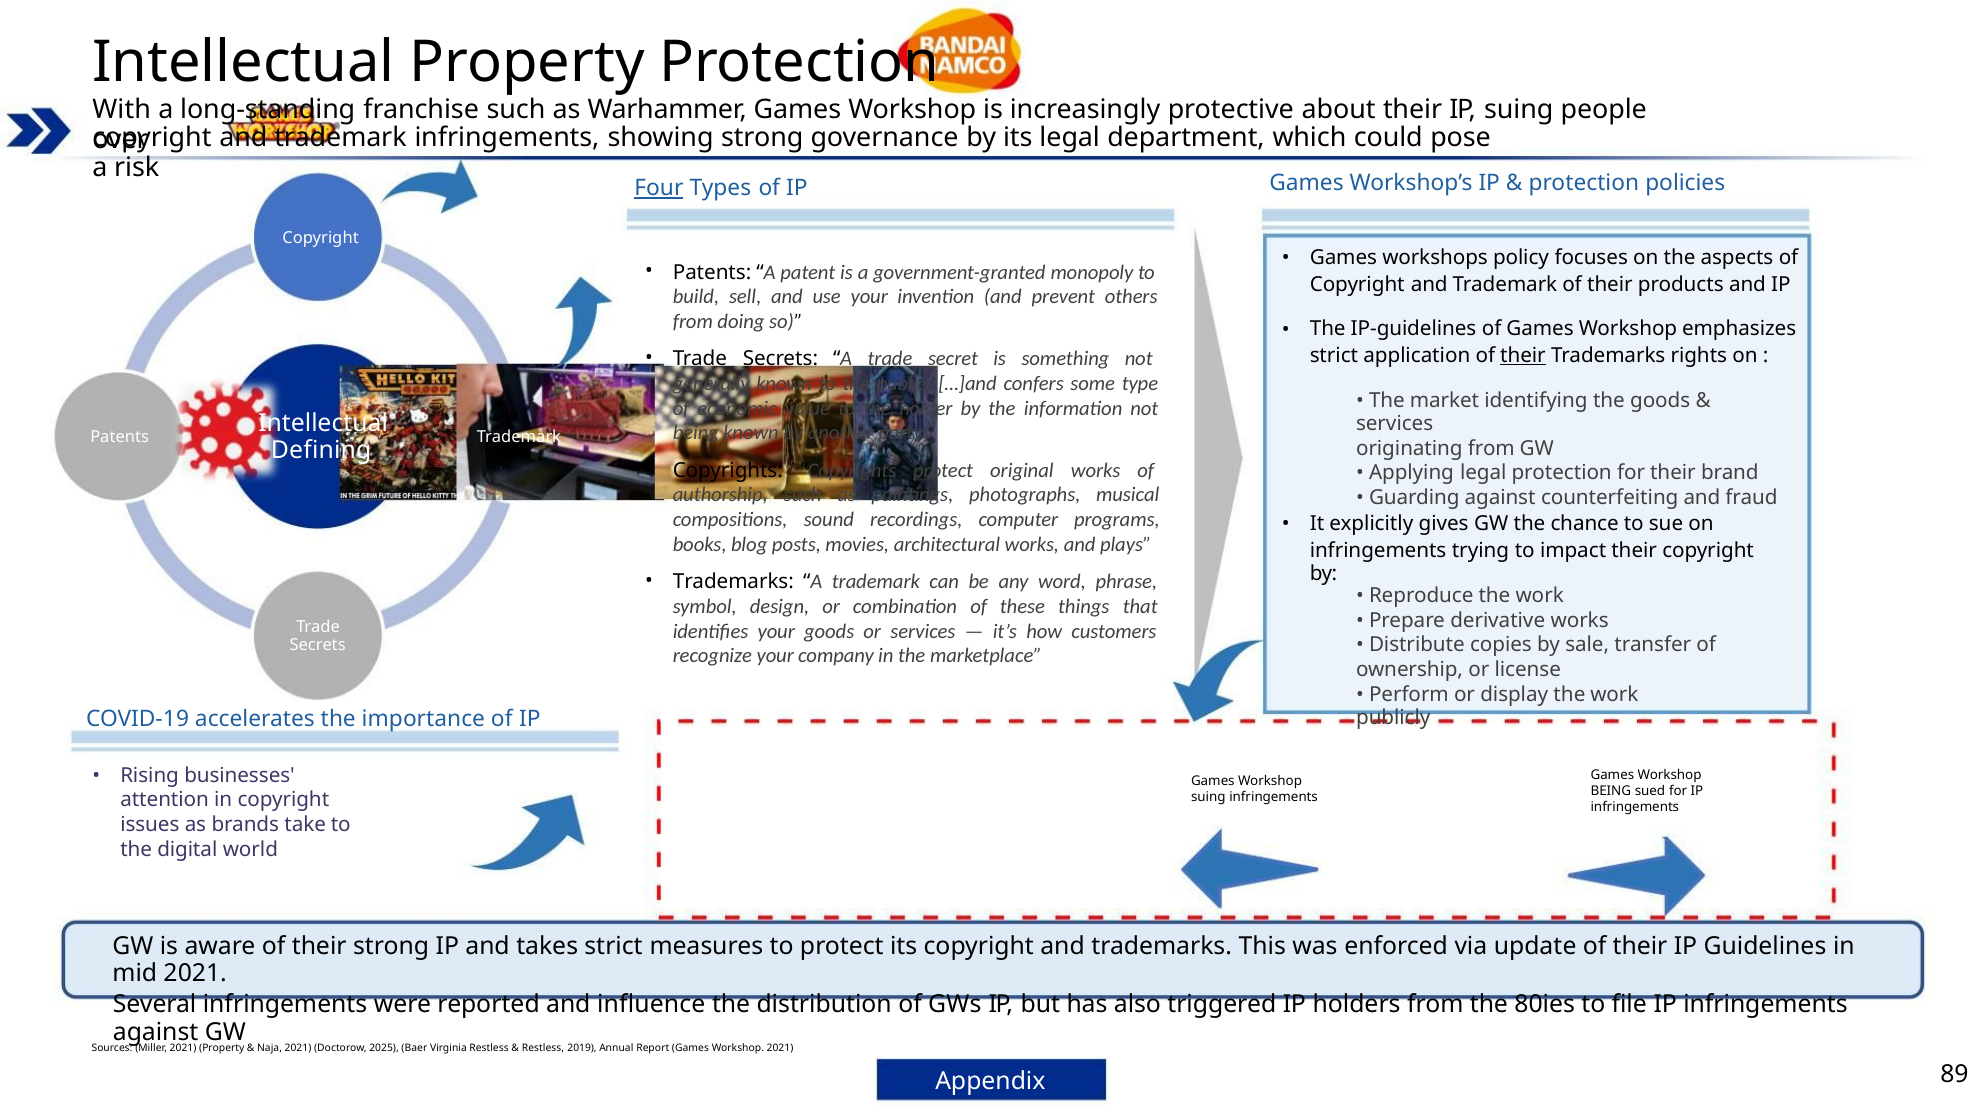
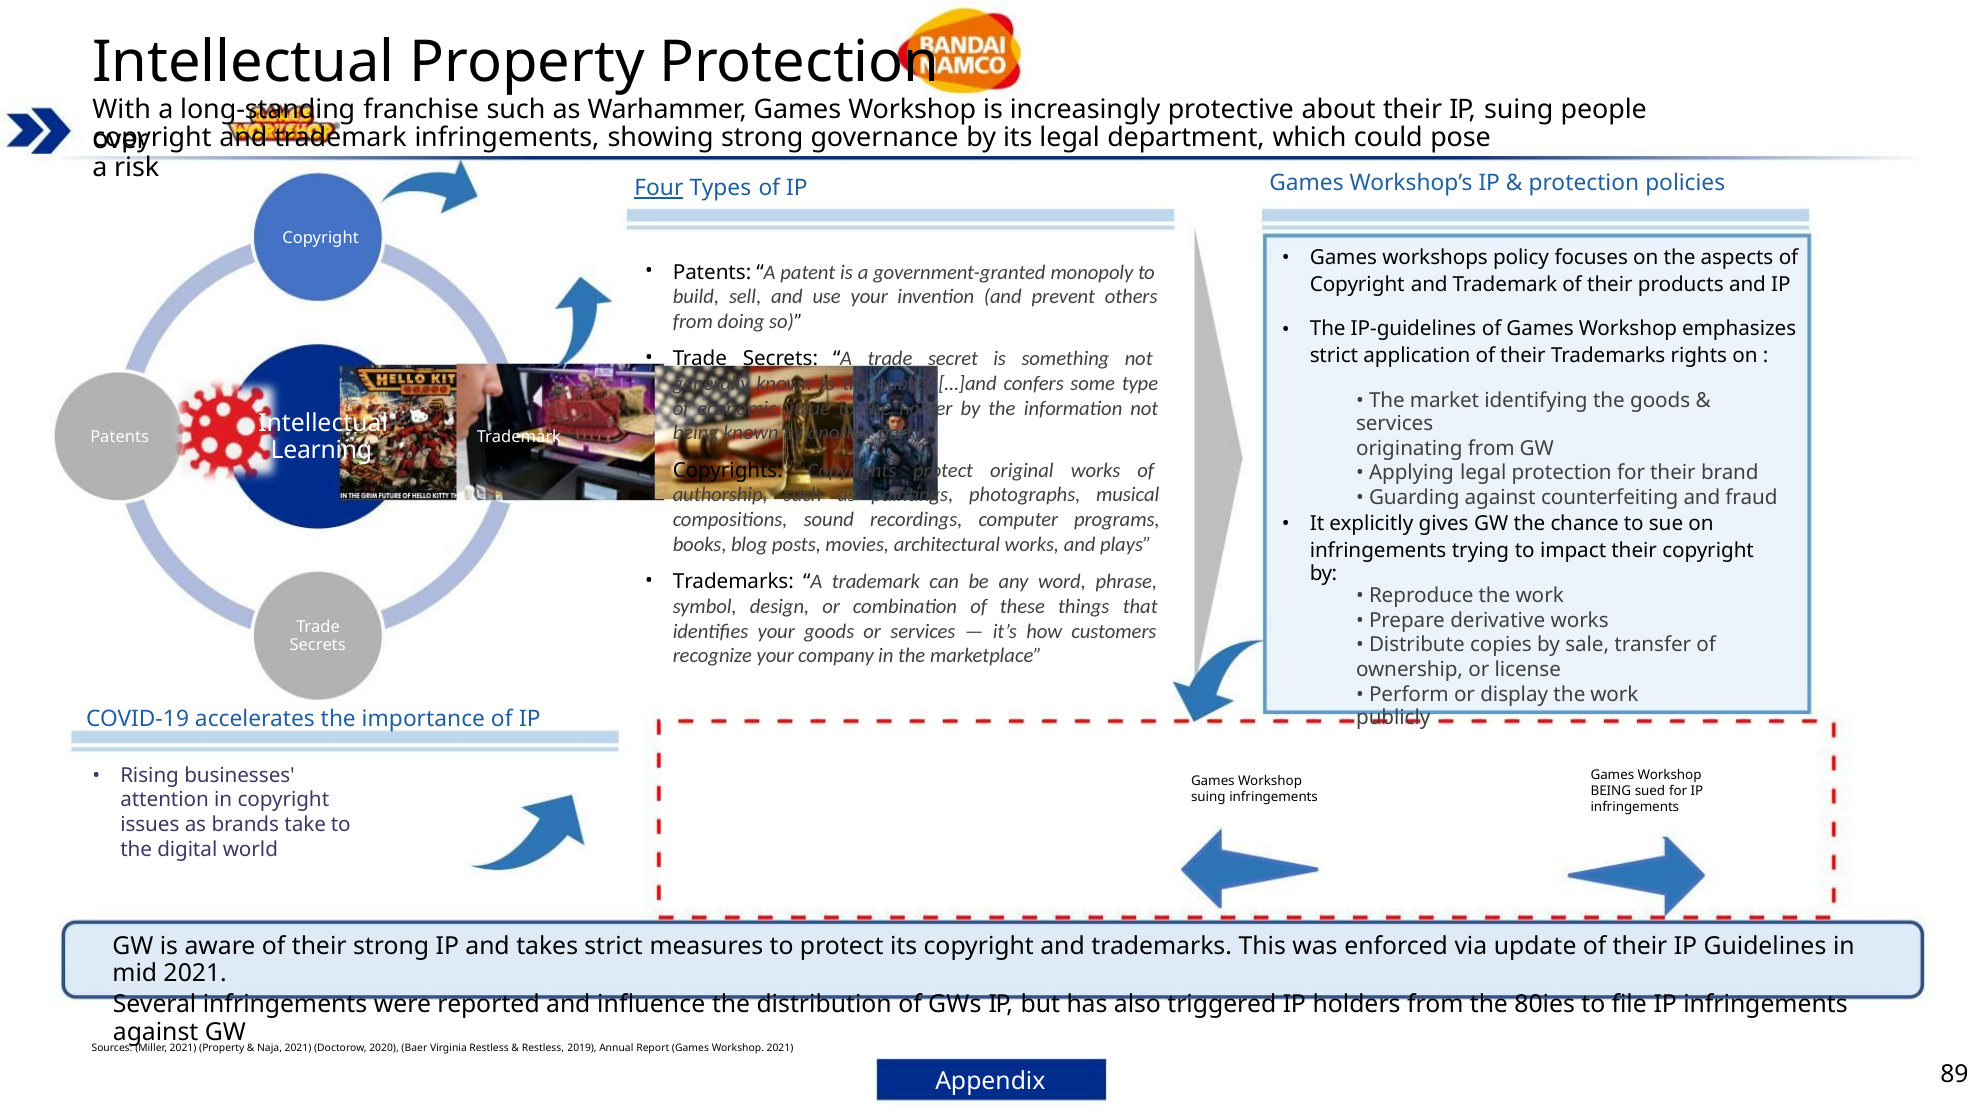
their at (1523, 356) underline: present -> none
Defining: Defining -> Learning
2025: 2025 -> 2020
